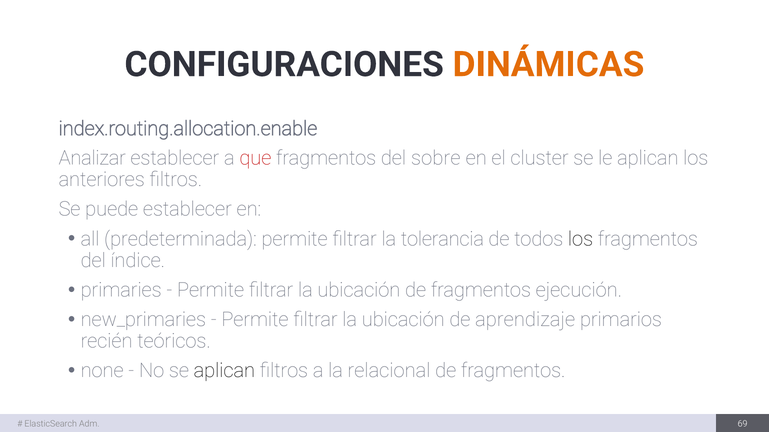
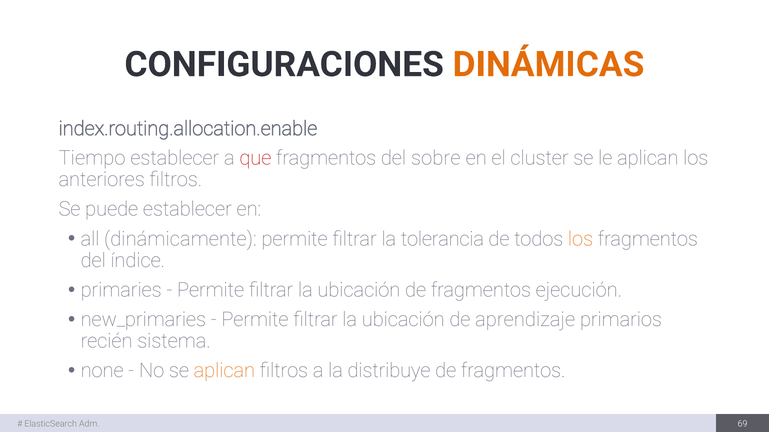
Analizar: Analizar -> Tiempo
predeterminada: predeterminada -> dinámicamente
los at (581, 239) colour: black -> orange
teóricos: teóricos -> sistema
aplican at (224, 371) colour: black -> orange
relacional: relacional -> distribuye
